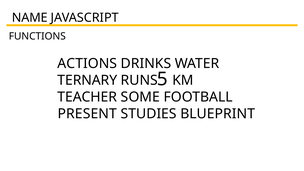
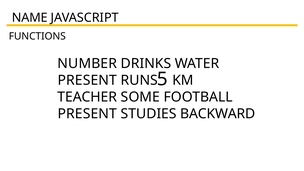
ACTIONS: ACTIONS -> NUMBER
TERNARY at (87, 80): TERNARY -> PRESENT
BLUEPRINT: BLUEPRINT -> BACKWARD
